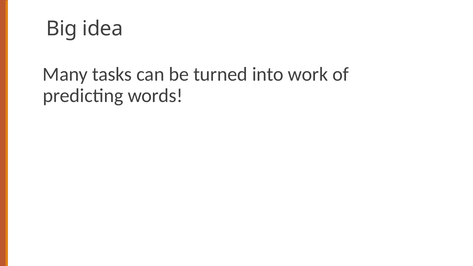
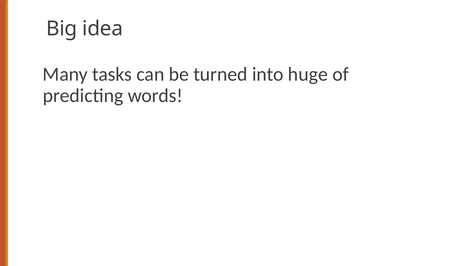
work: work -> huge
